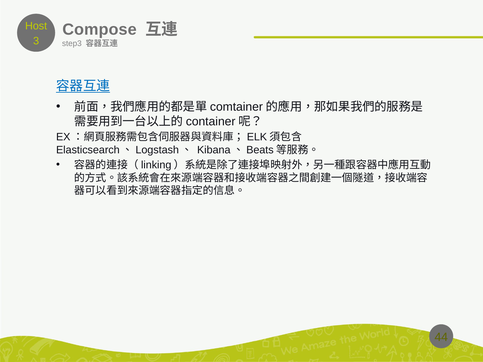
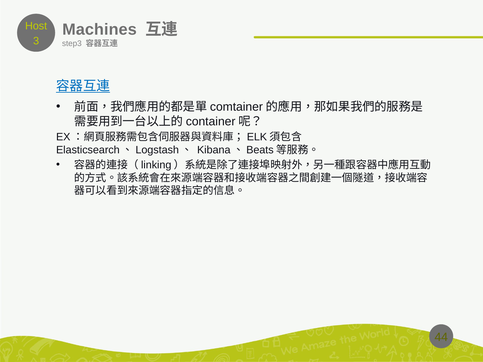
Compose: Compose -> Machines
